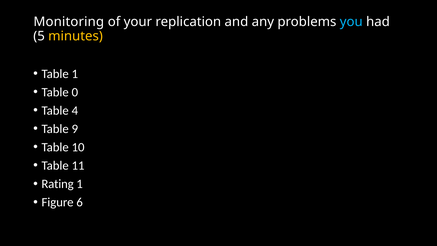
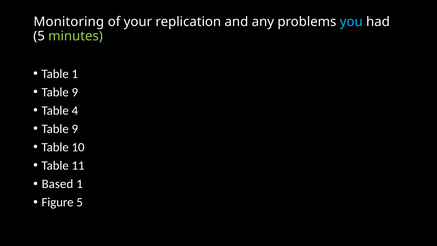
minutes colour: yellow -> light green
0 at (75, 92): 0 -> 9
Rating: Rating -> Based
Figure 6: 6 -> 5
